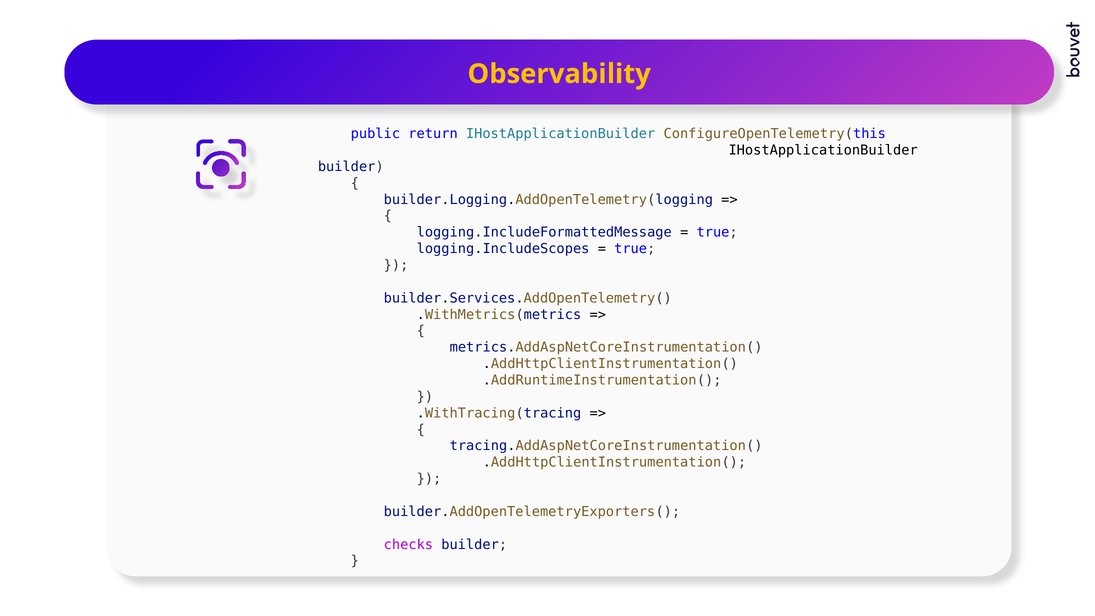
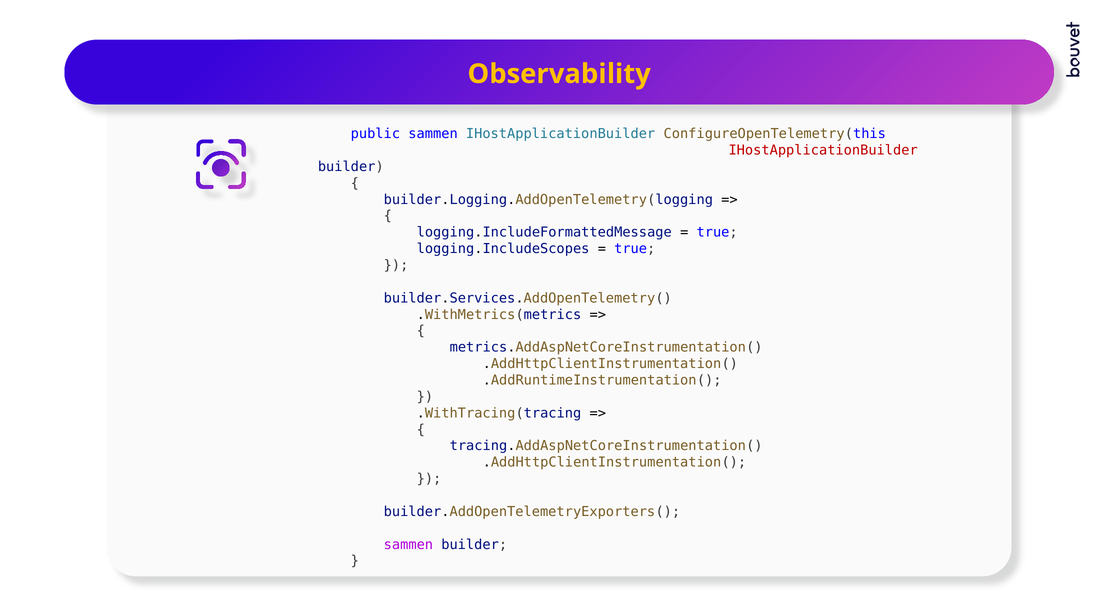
public return: return -> sammen
IHostApplicationBuilder at (823, 150) colour: black -> red
checks at (408, 544): checks -> sammen
